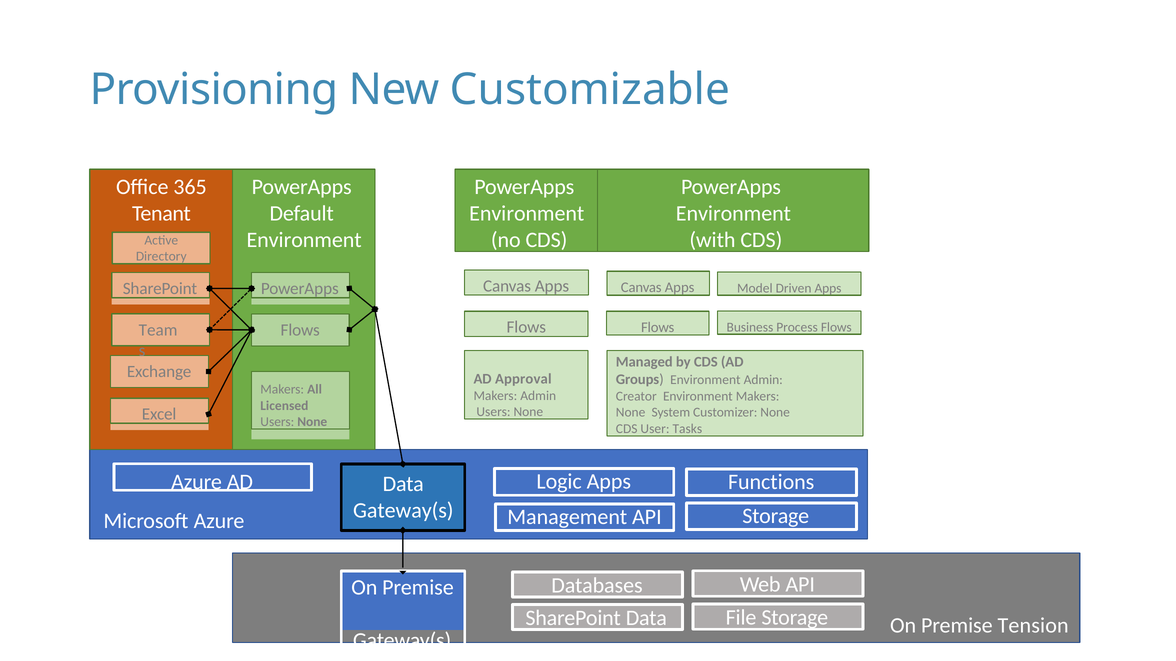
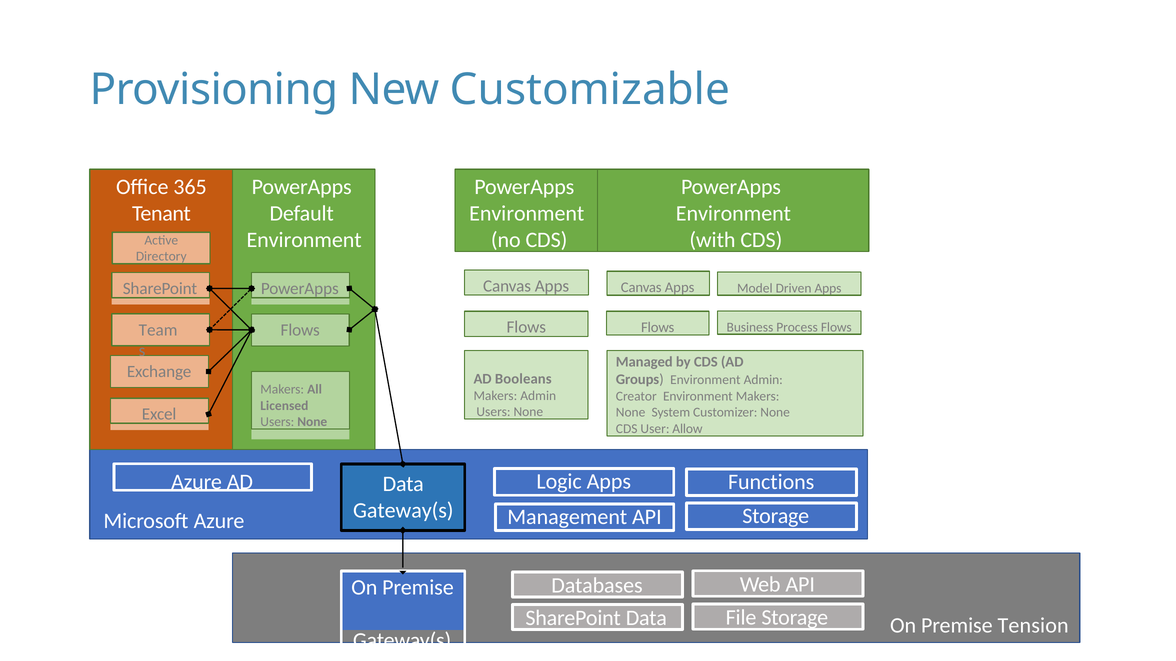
Approval: Approval -> Booleans
Tasks: Tasks -> Allow
